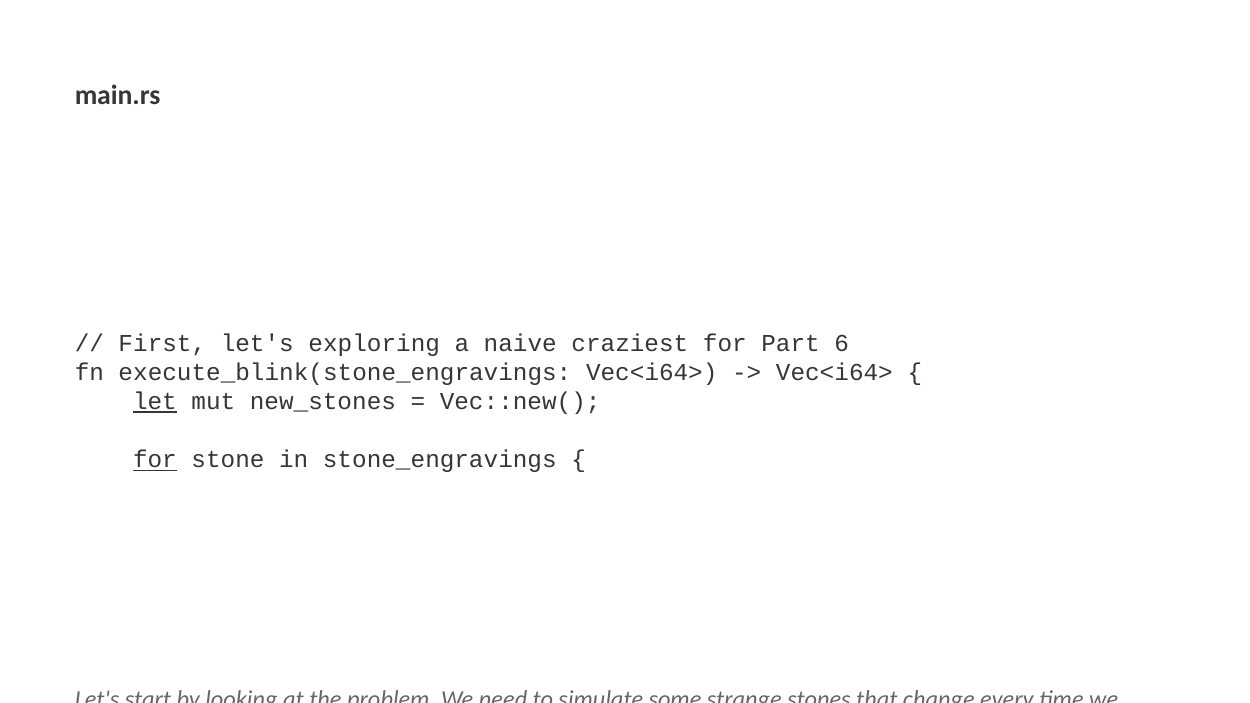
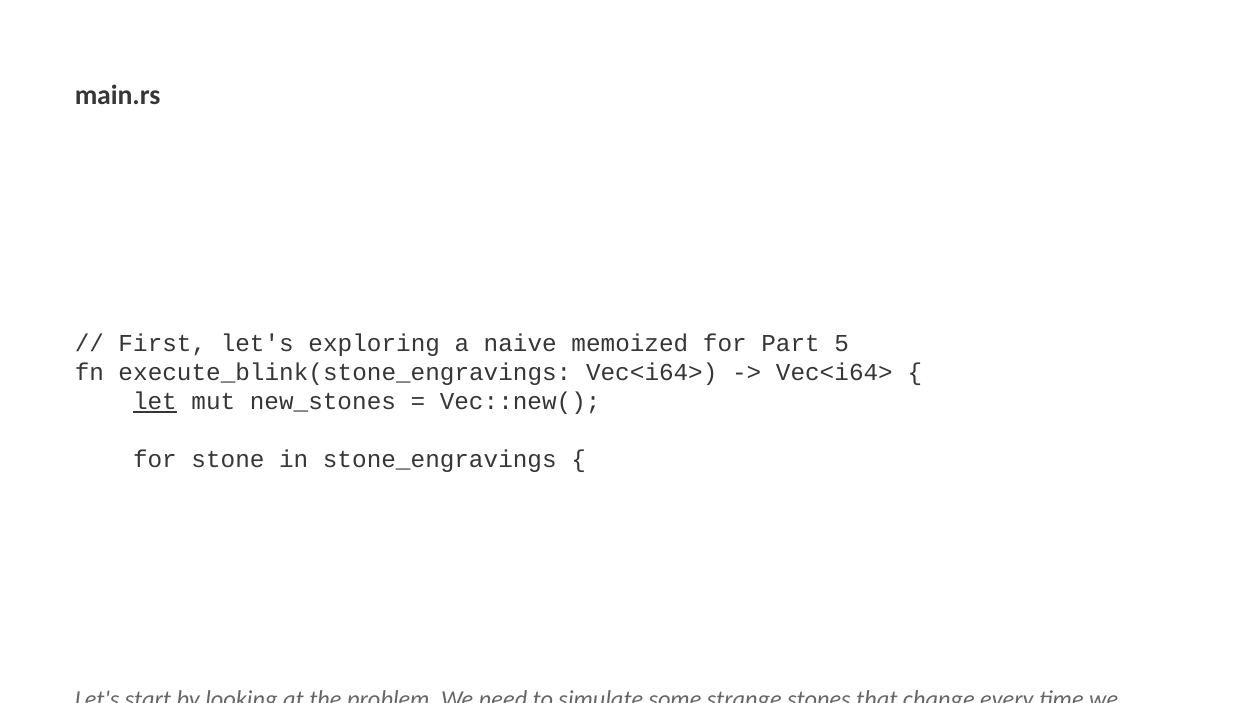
craziest: craziest -> memoized
6: 6 -> 5
for at (155, 460) underline: present -> none
